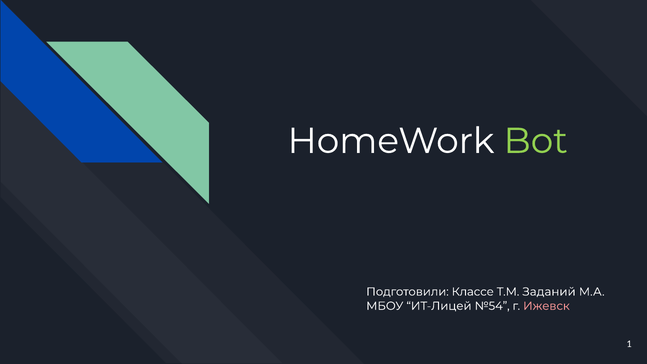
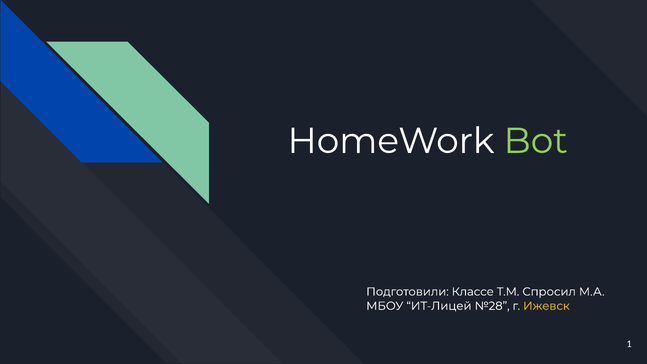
Заданий: Заданий -> Спросил
№54: №54 -> №28
Ижевск colour: pink -> yellow
